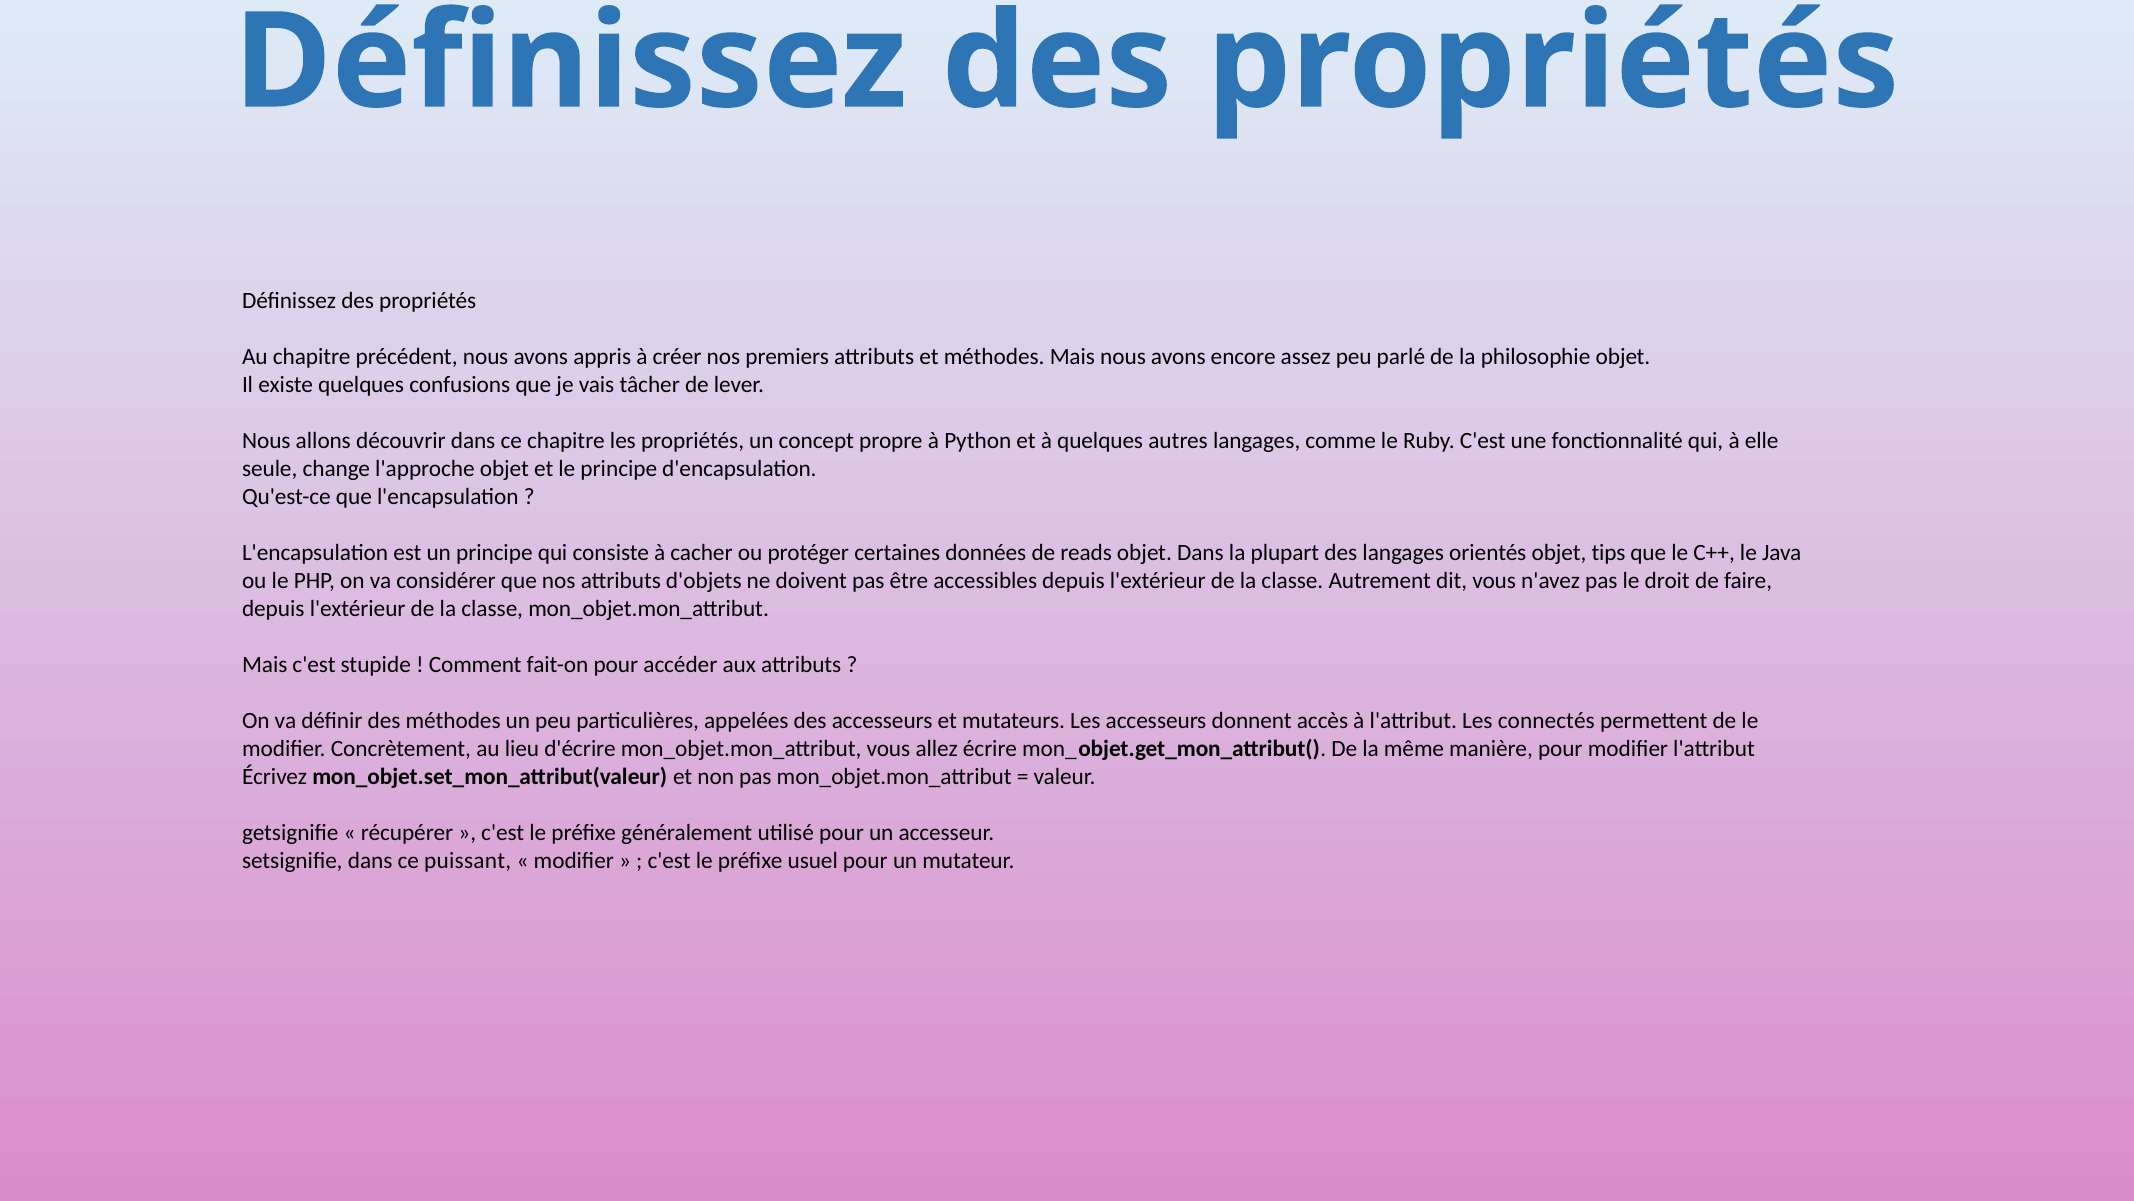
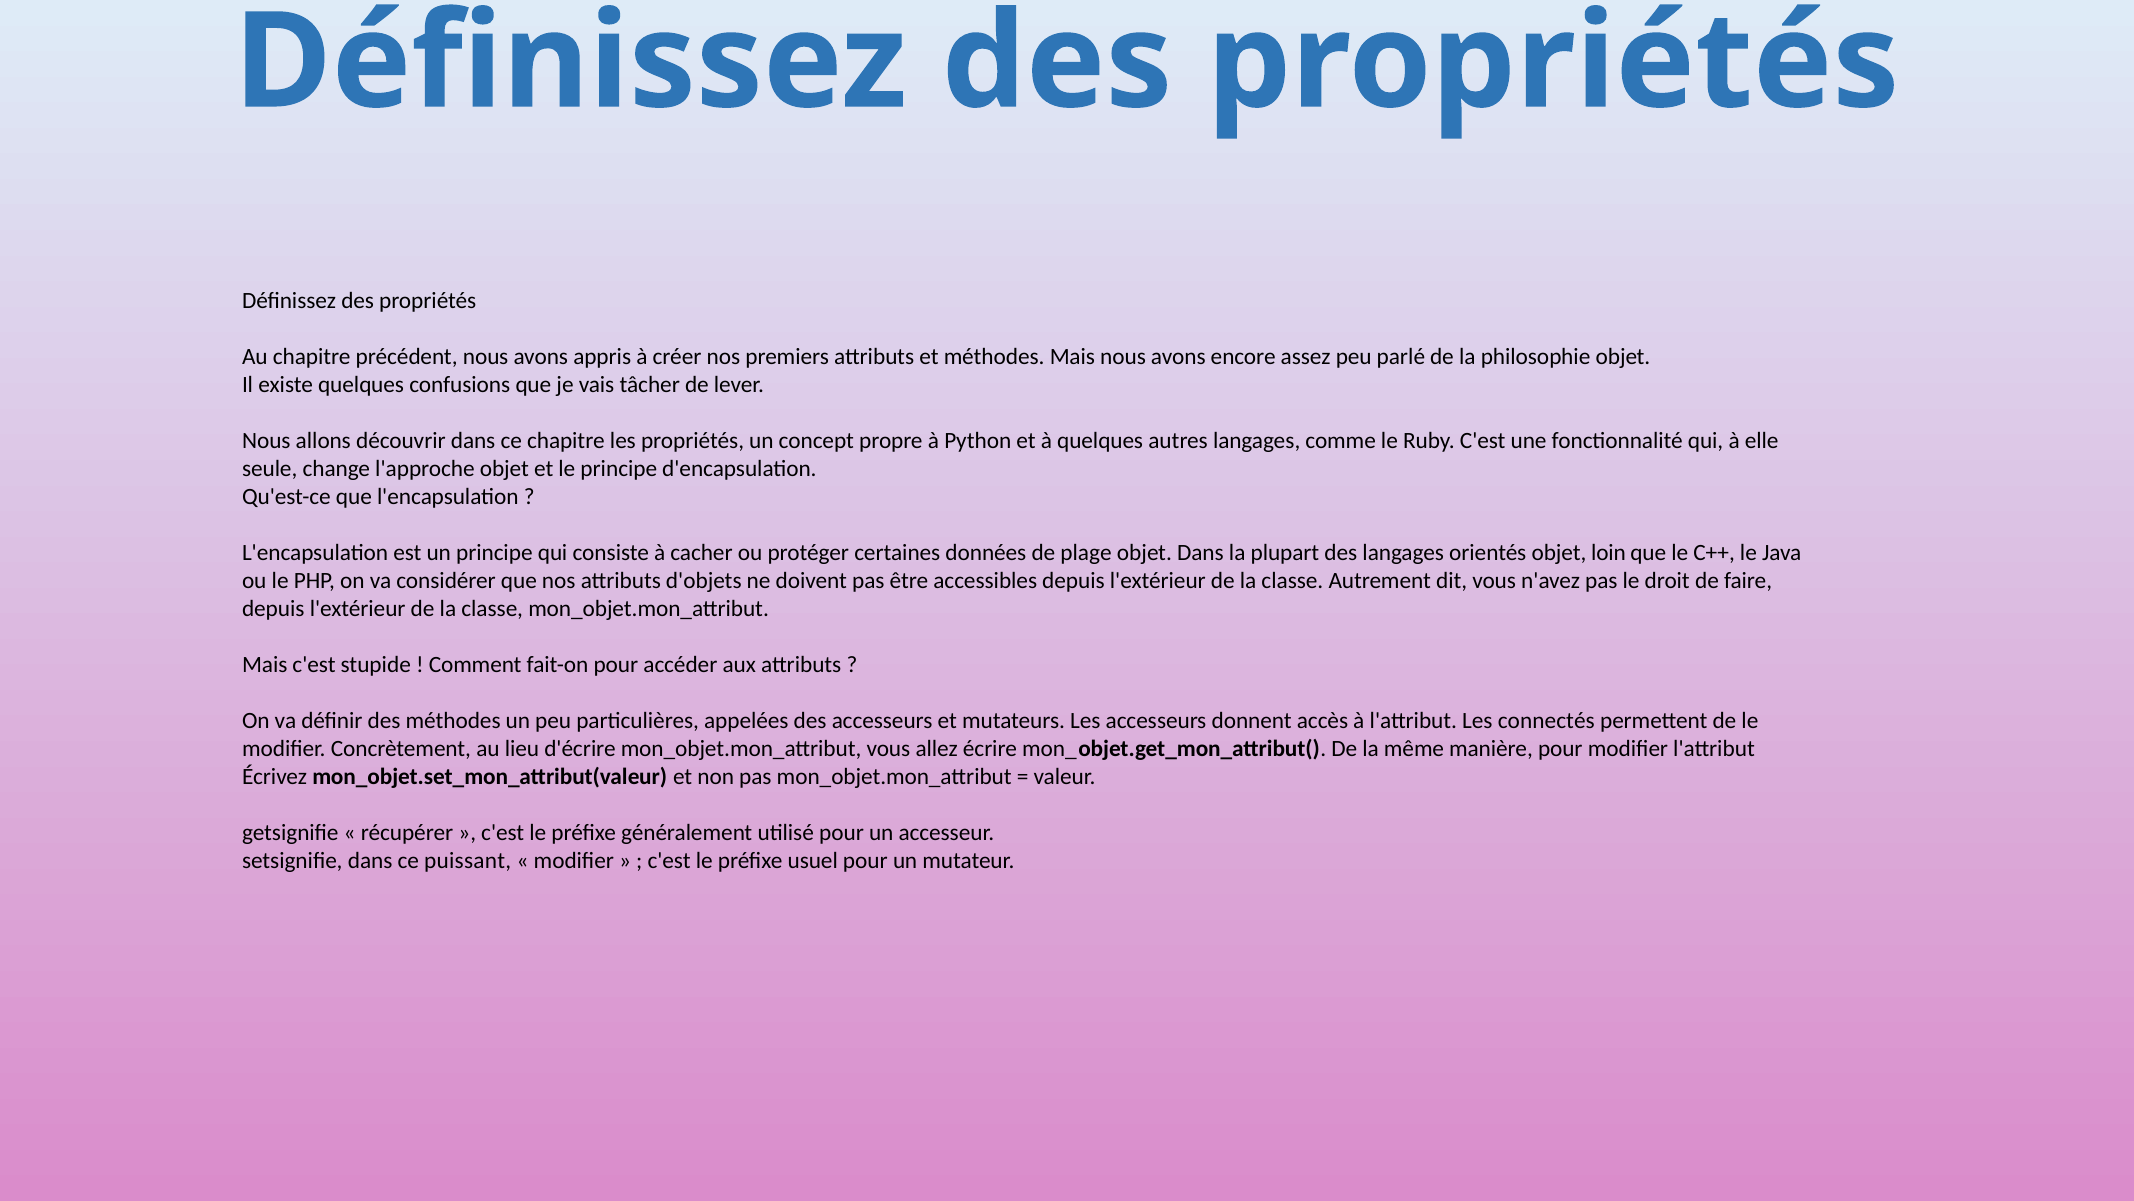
reads: reads -> plage
tips: tips -> loin
